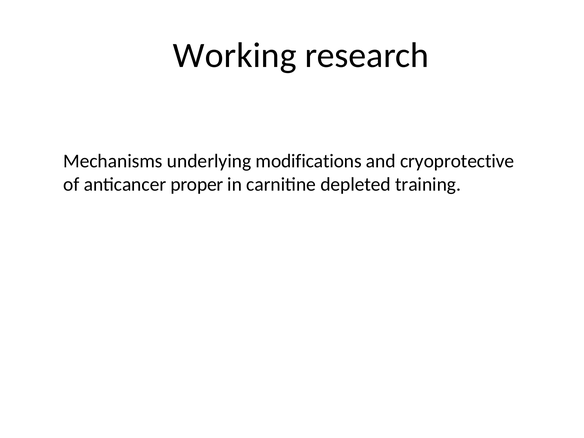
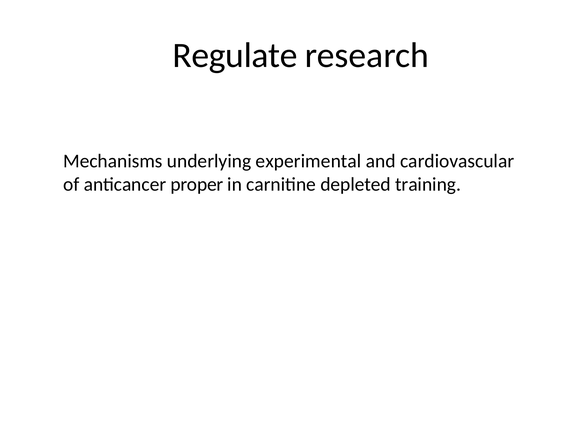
Working: Working -> Regulate
modifications: modifications -> experimental
cryoprotective: cryoprotective -> cardiovascular
